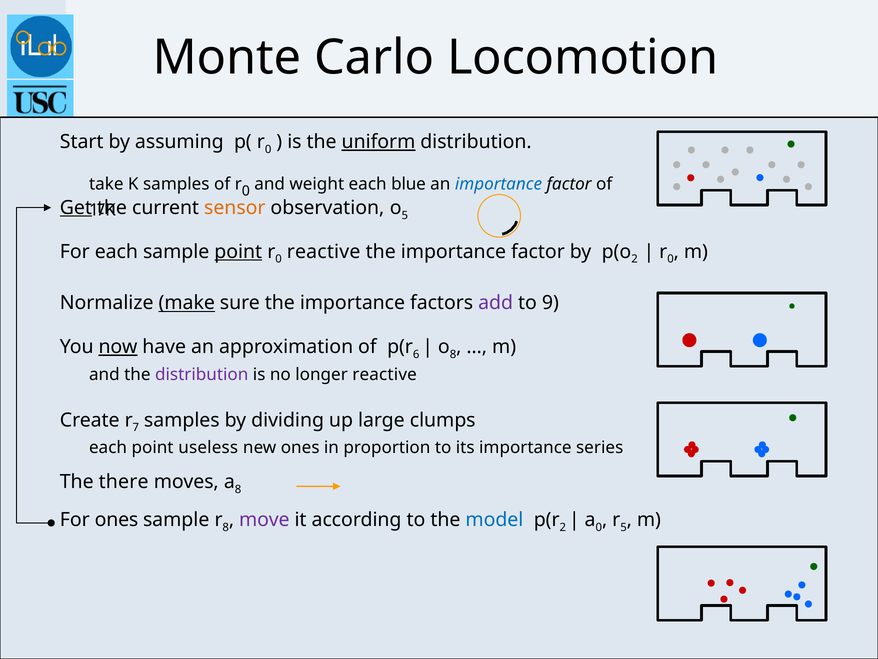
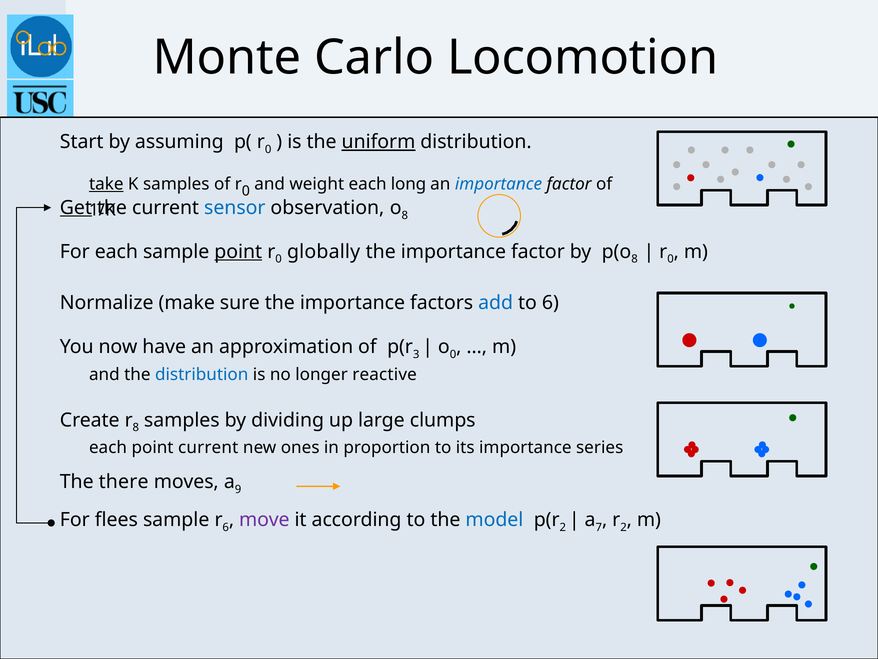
take underline: none -> present
blue: blue -> long
sensor colour: orange -> blue
5 at (405, 215): 5 -> 8
reactive at (324, 251): reactive -> globally
2 at (634, 259): 2 -> 8
make underline: present -> none
add colour: purple -> blue
to 9: 9 -> 6
now underline: present -> none
6: 6 -> 3
8 at (453, 354): 8 -> 0
distribution at (202, 374) colour: purple -> blue
7 at (136, 427): 7 -> 8
point useless: useless -> current
8 at (238, 489): 8 -> 9
For ones: ones -> flees
8 at (226, 527): 8 -> 6
0 at (599, 527): 0 -> 7
5 at (624, 527): 5 -> 2
